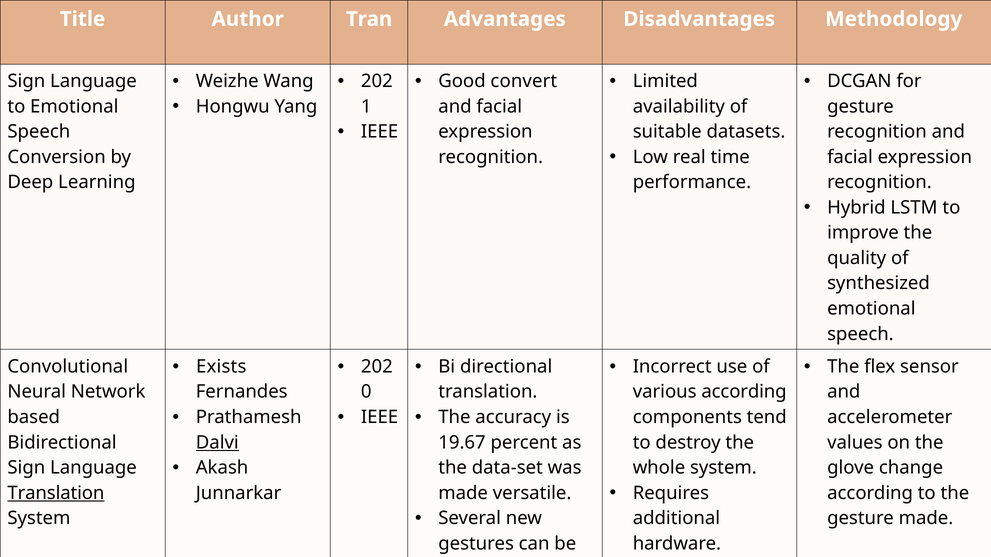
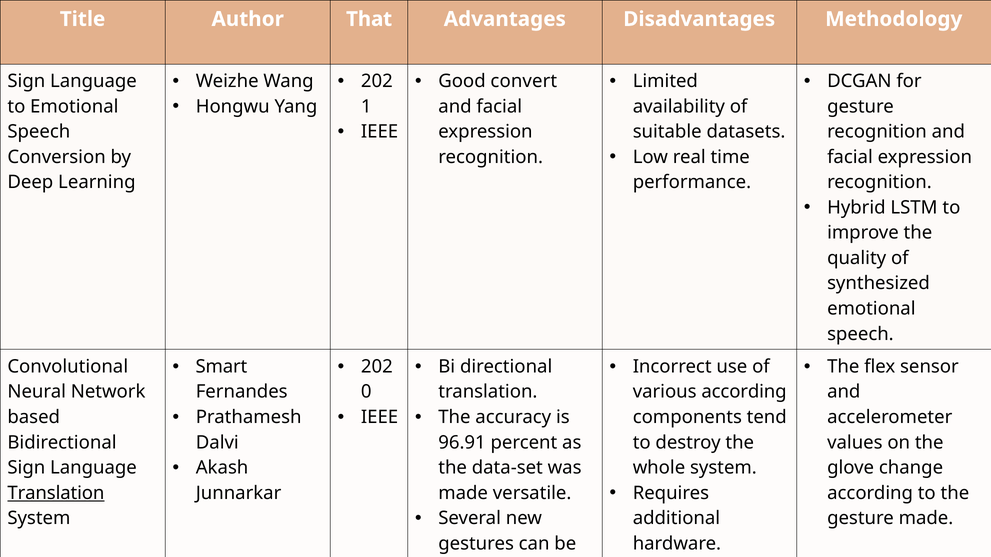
Tran: Tran -> That
Exists: Exists -> Smart
Dalvi underline: present -> none
19.67: 19.67 -> 96.91
